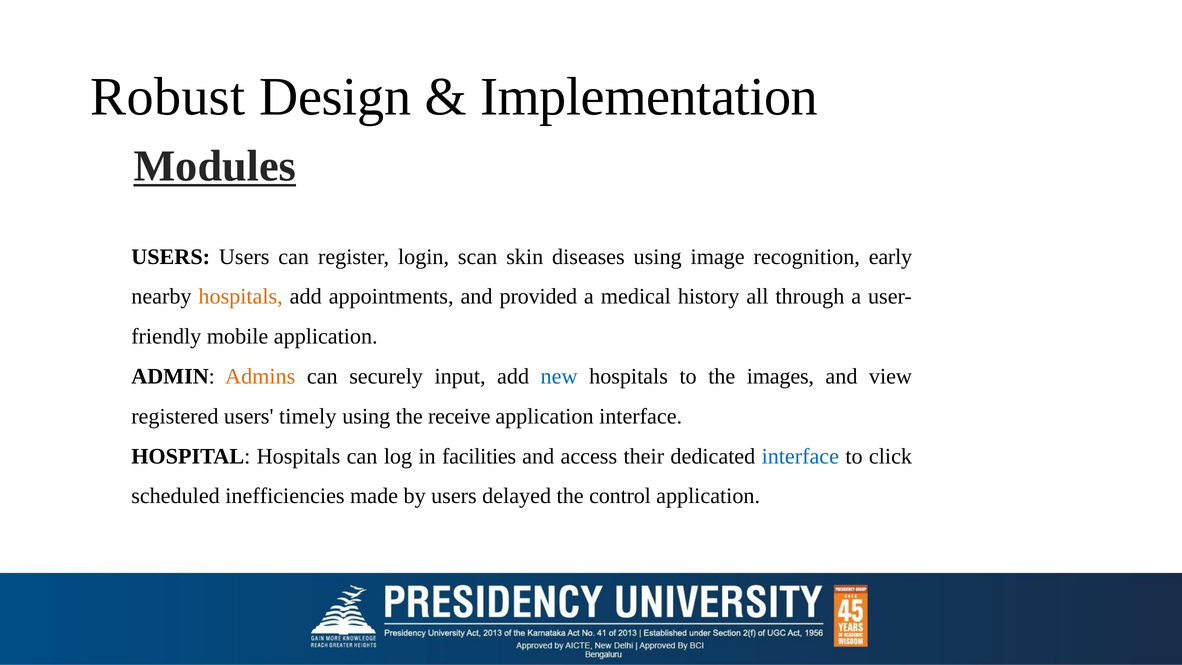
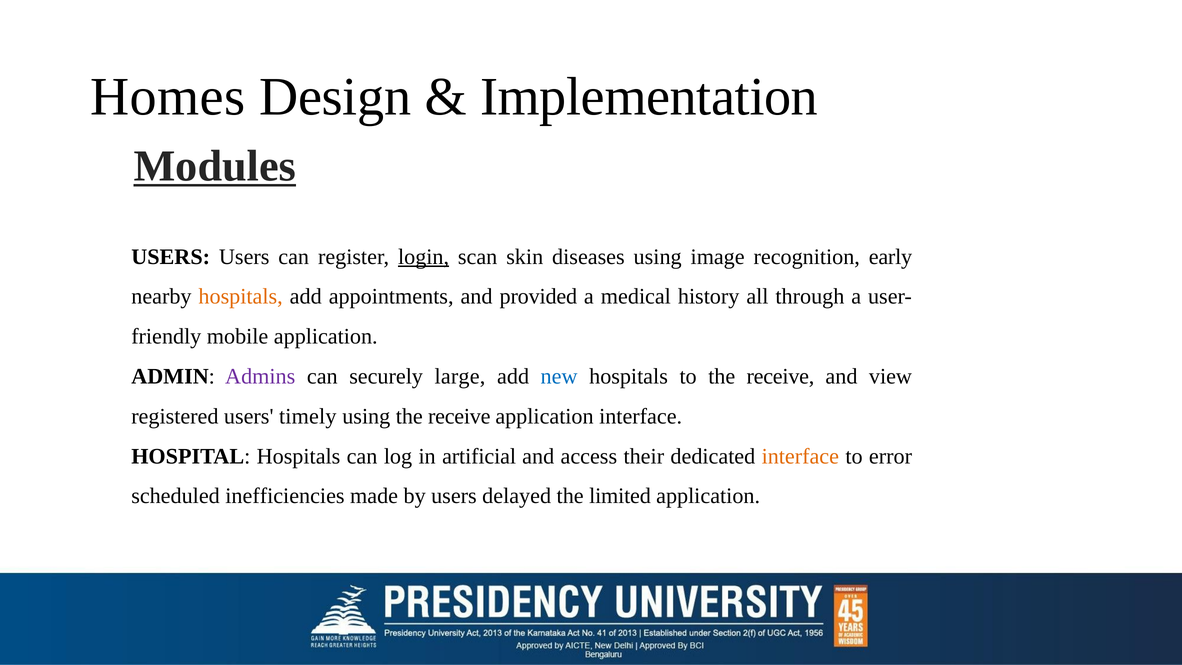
Robust: Robust -> Homes
login underline: none -> present
Admins colour: orange -> purple
input: input -> large
to the images: images -> receive
facilities: facilities -> artificial
interface at (800, 456) colour: blue -> orange
click: click -> error
control: control -> limited
